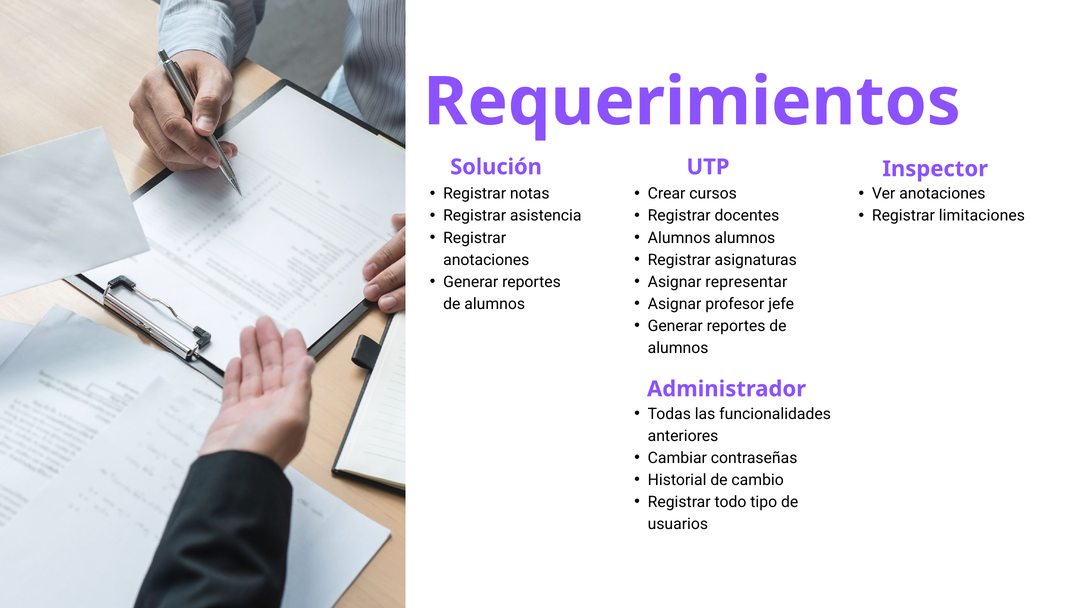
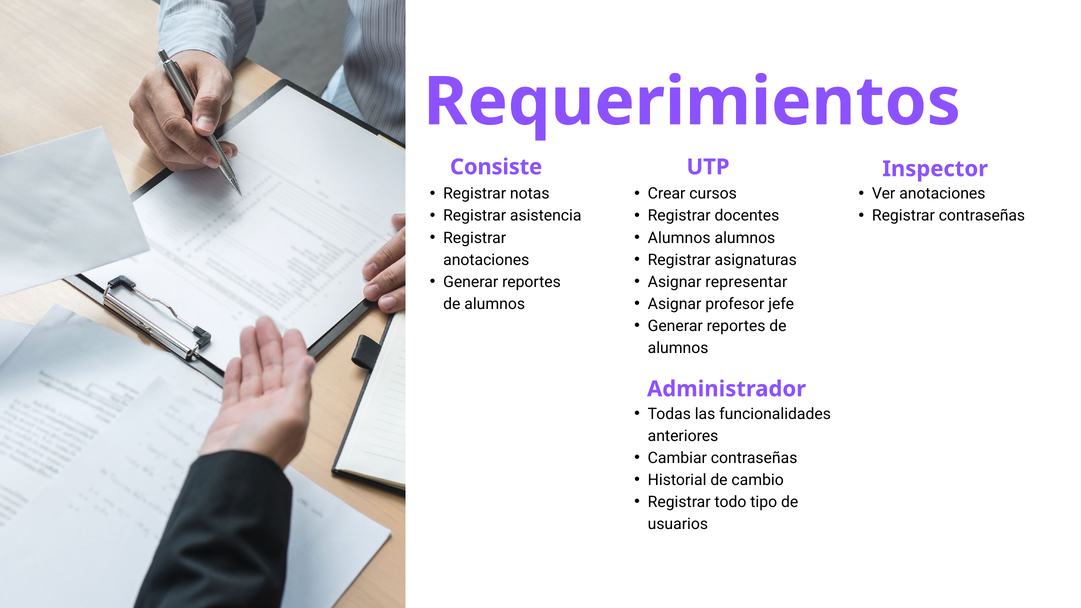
Solución: Solución -> Consiste
Registrar limitaciones: limitaciones -> contraseñas
